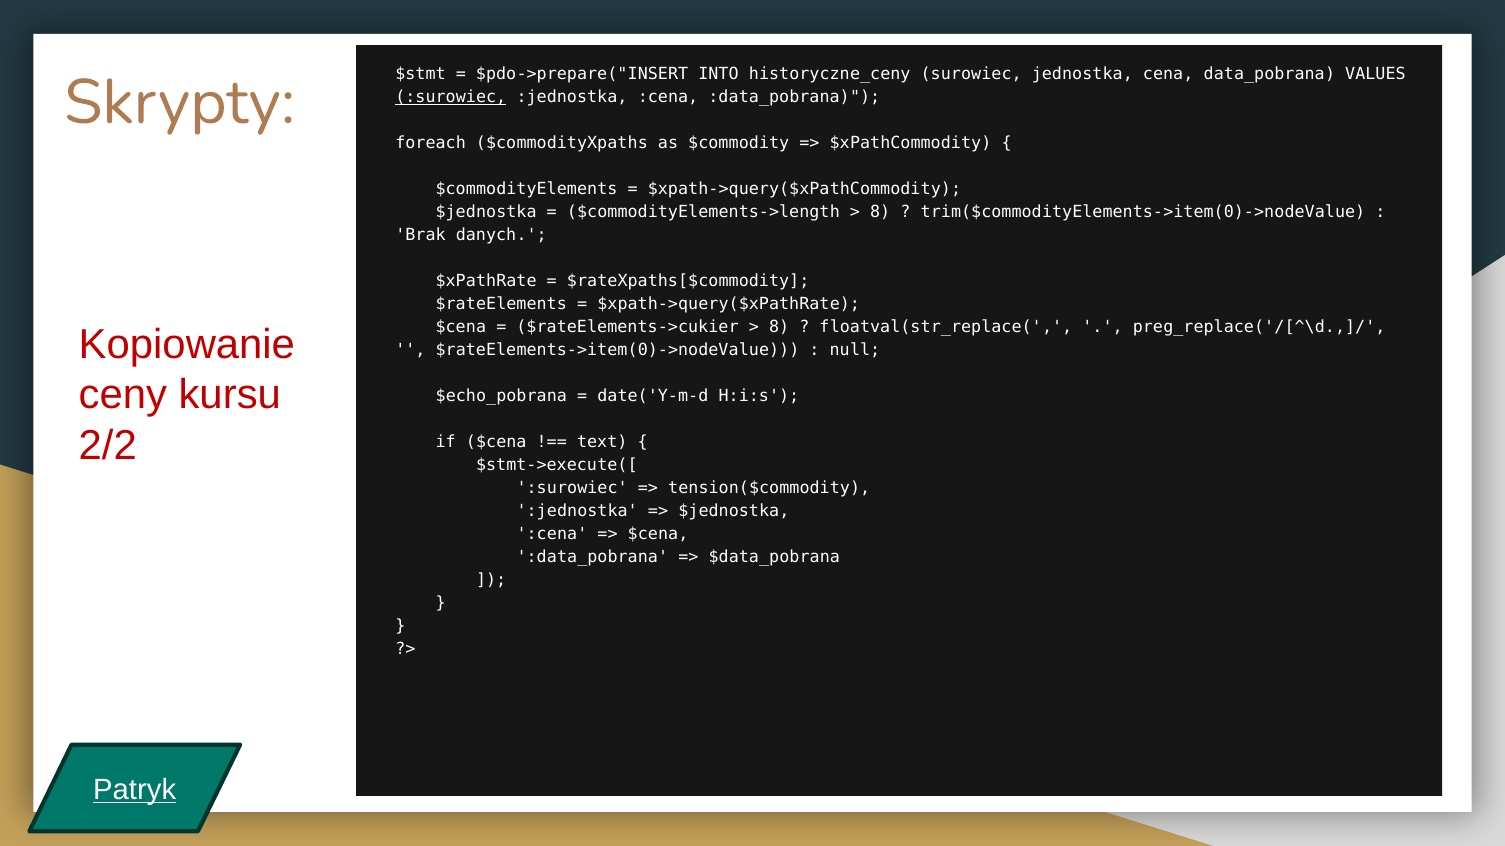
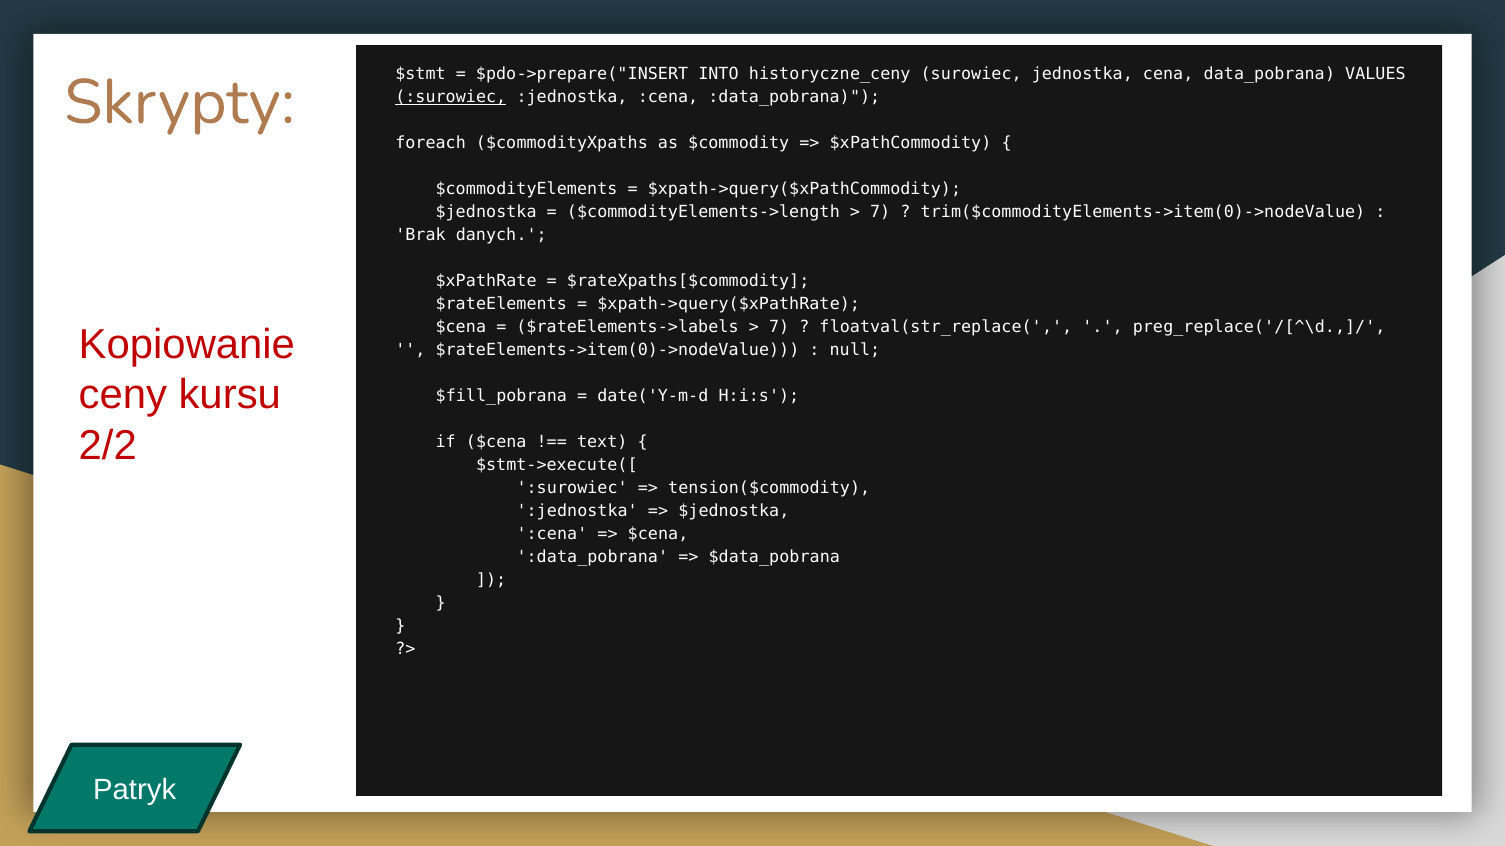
8 at (880, 212): 8 -> 7
$rateElements->cukier: $rateElements->cukier -> $rateElements->labels
8 at (779, 327): 8 -> 7
$echo_pobrana: $echo_pobrana -> $fill_pobrana
Patryk underline: present -> none
